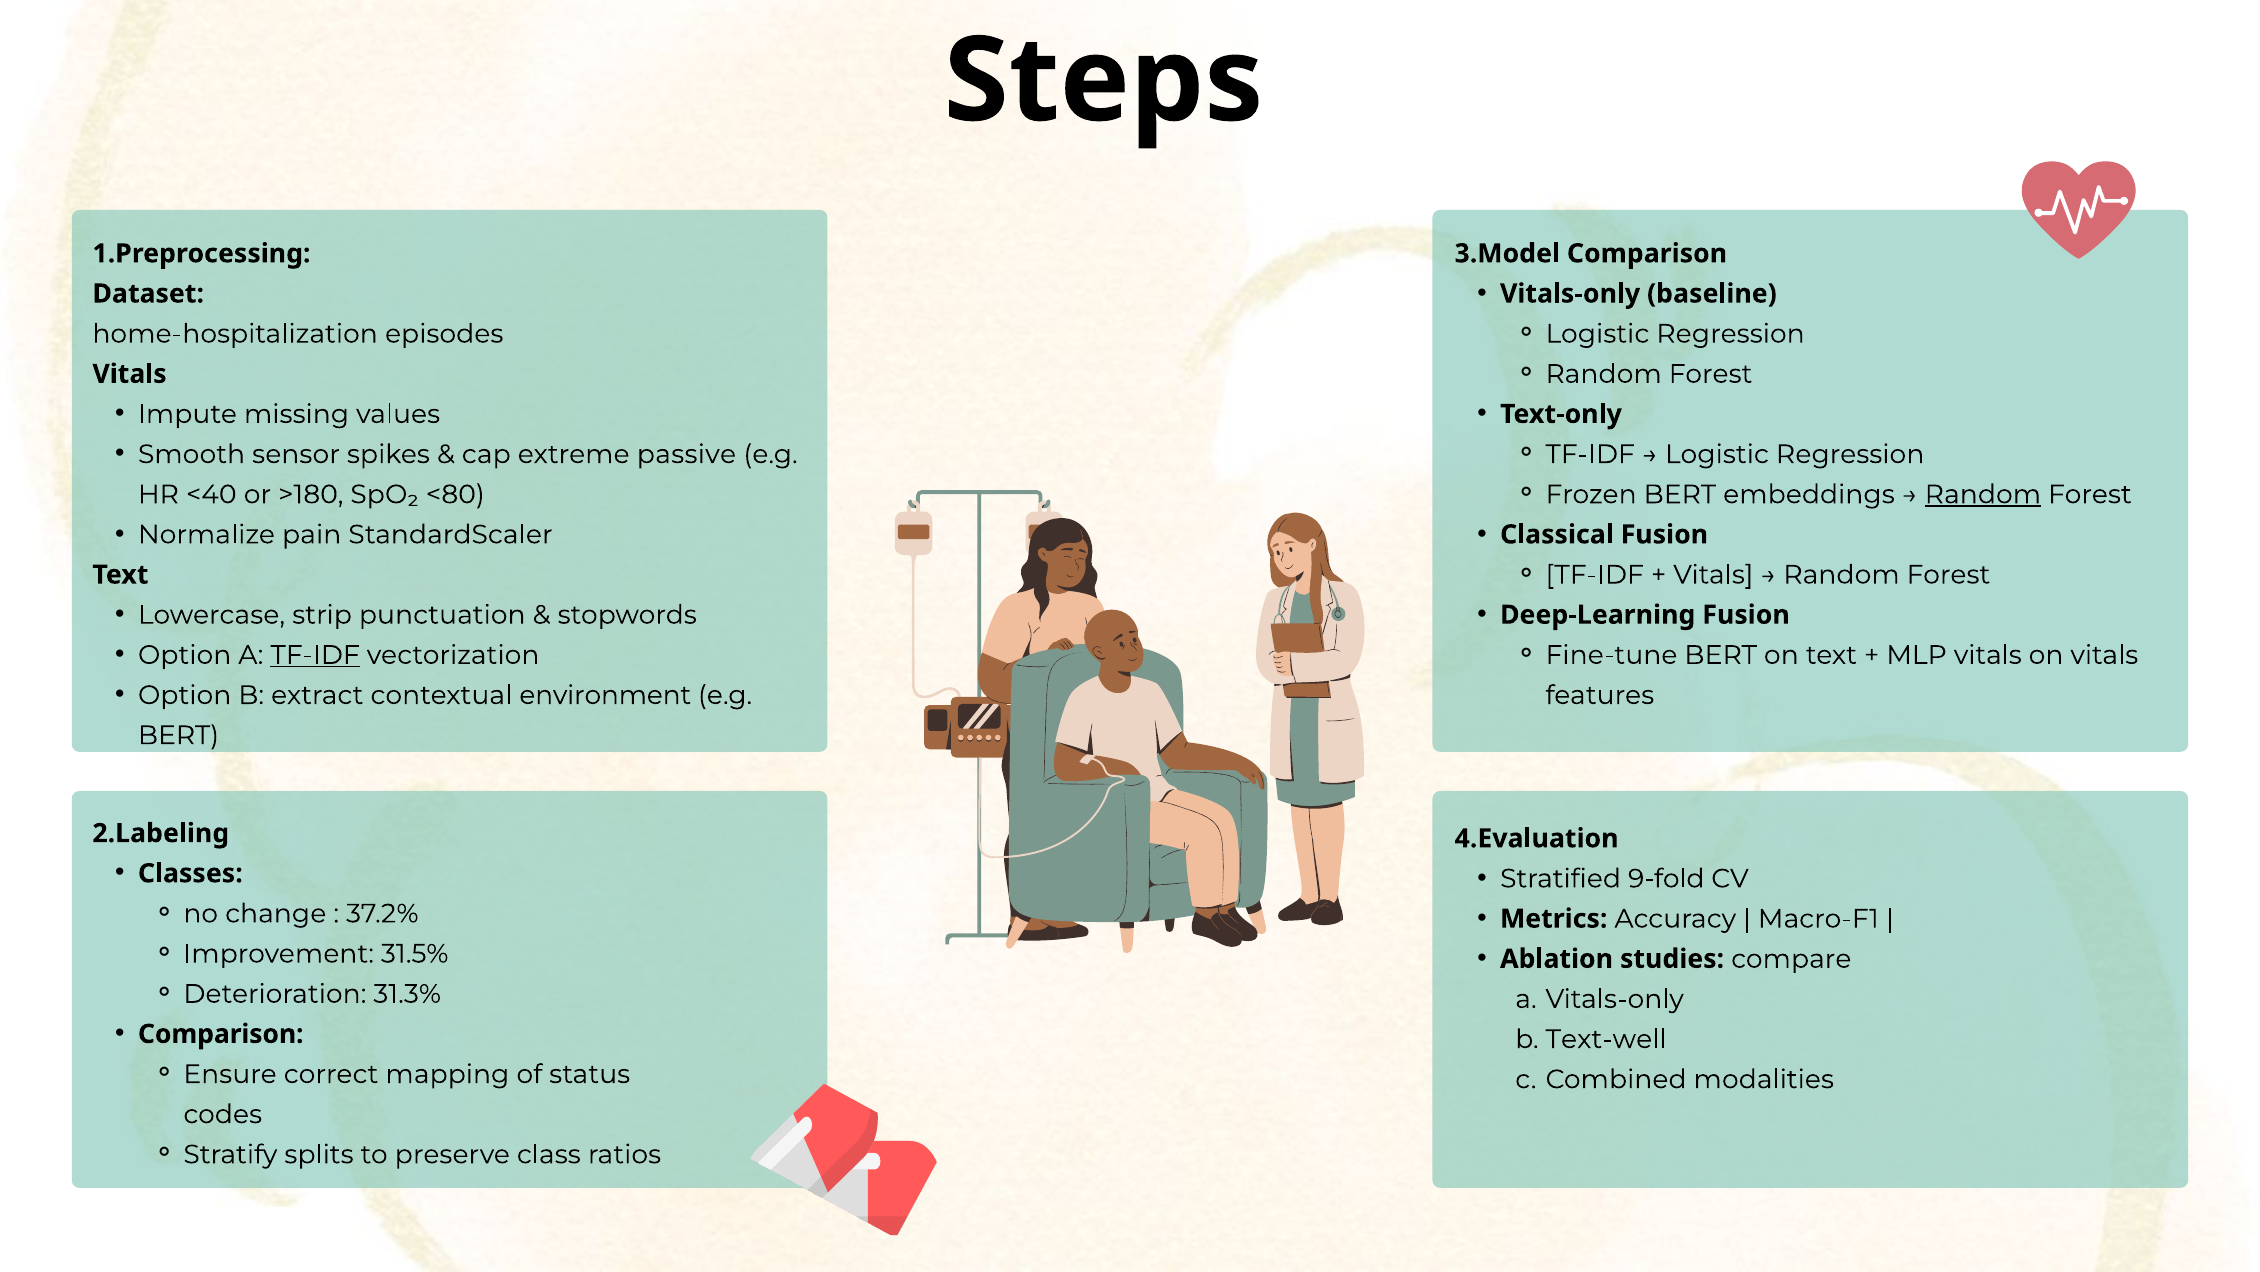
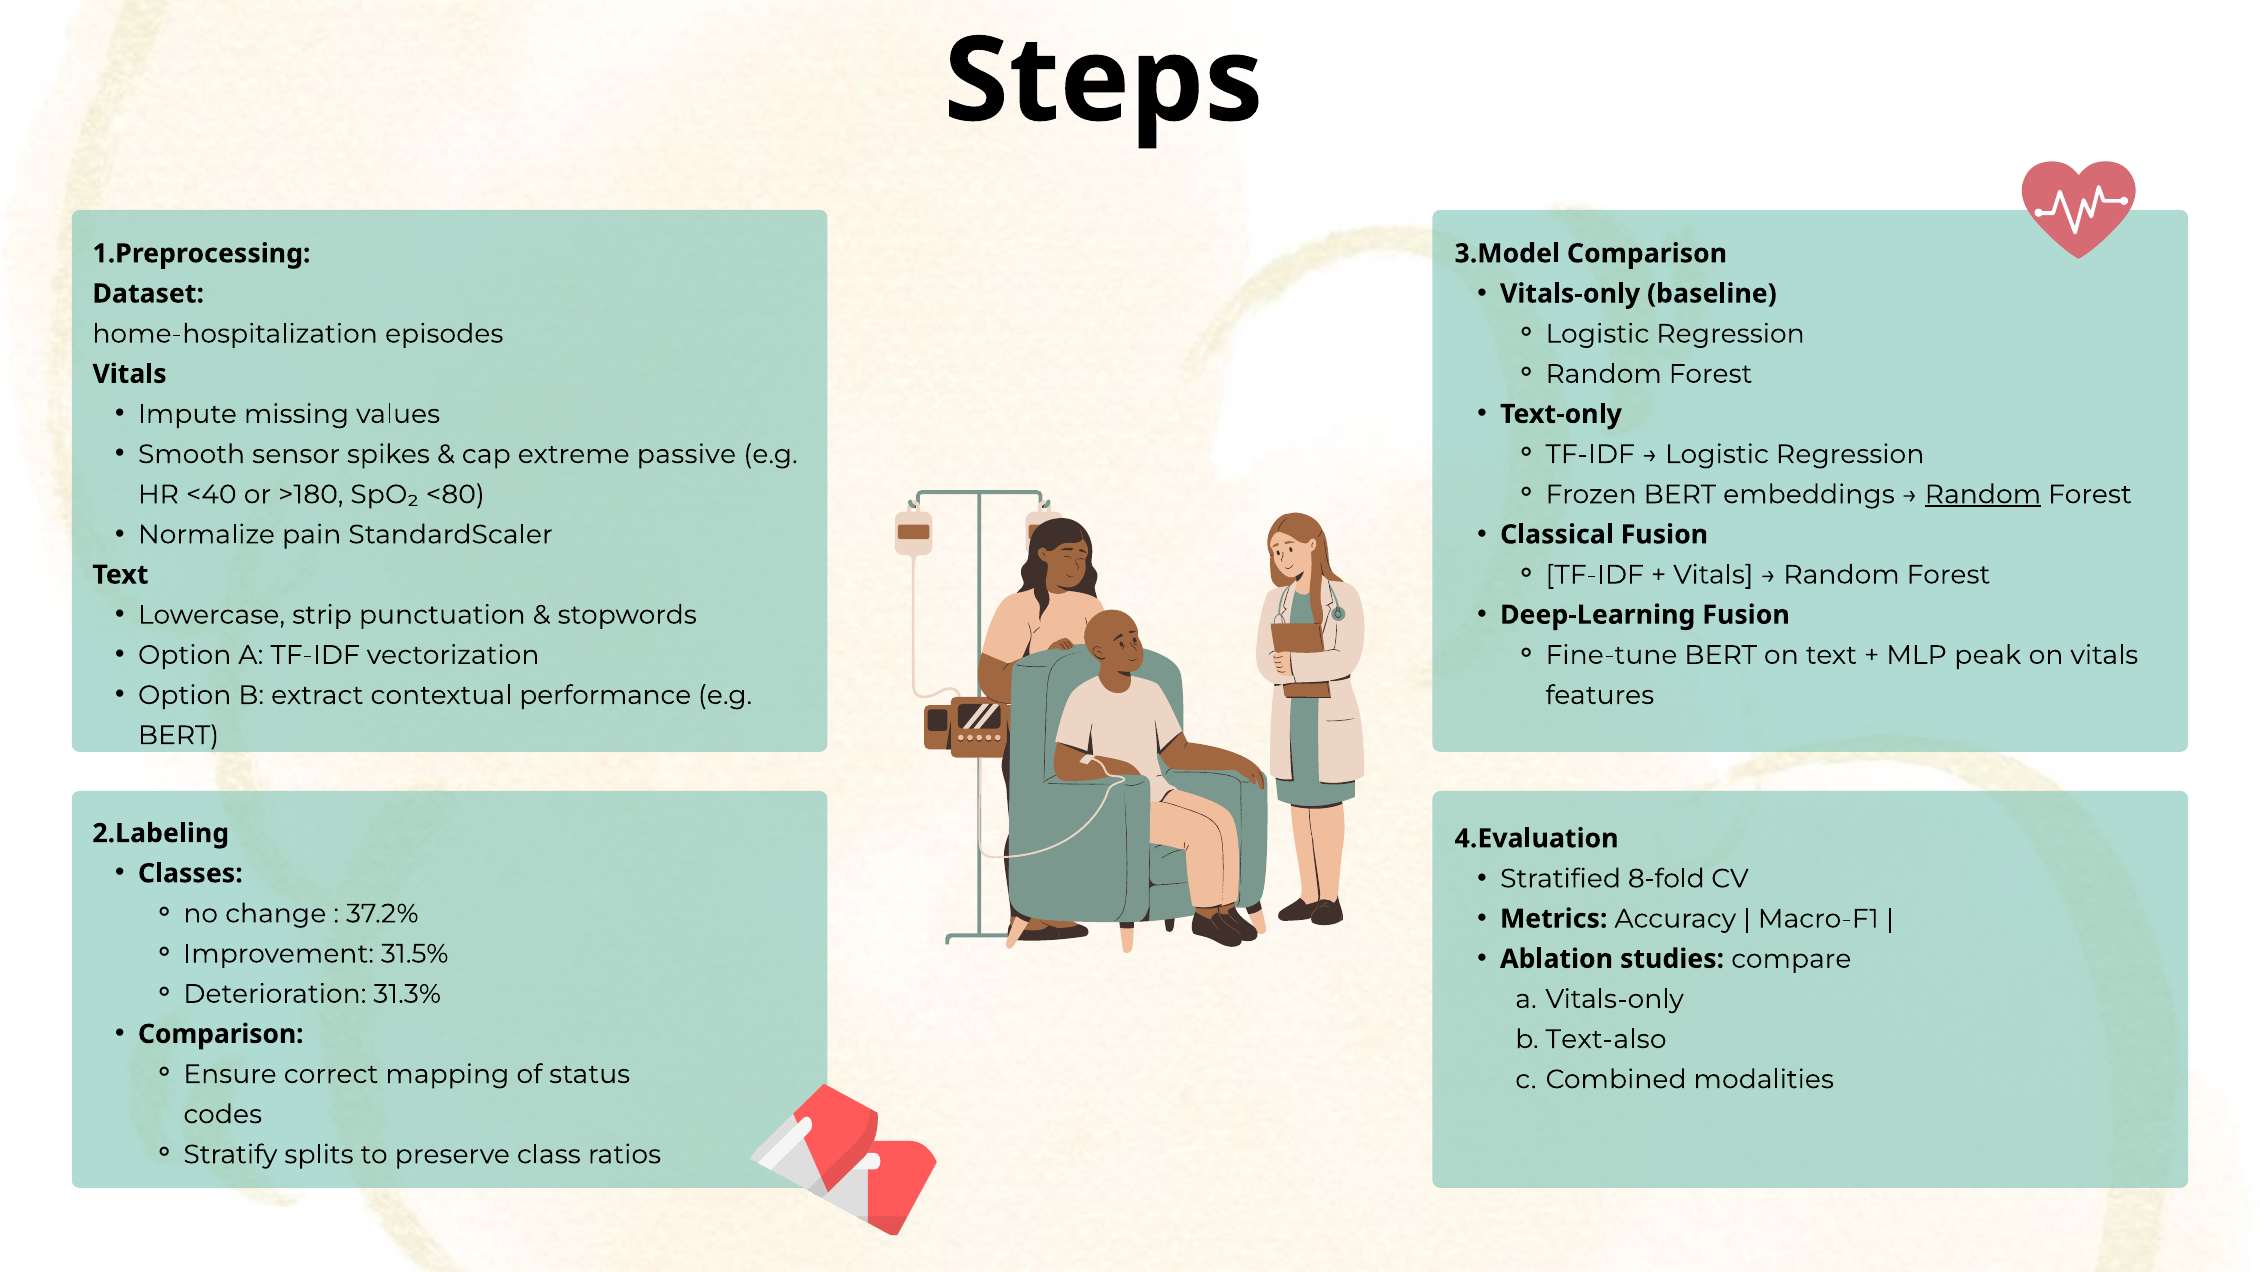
TF-IDF at (315, 655) underline: present -> none
MLP vitals: vitals -> peak
environment: environment -> performance
9-fold: 9-fold -> 8-fold
Text-well: Text-well -> Text-also
